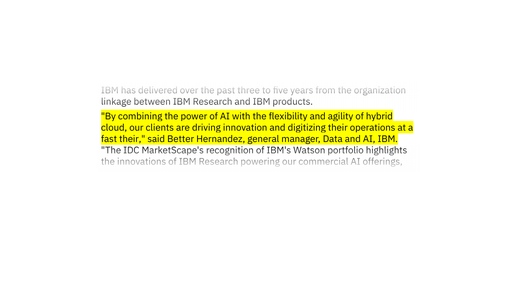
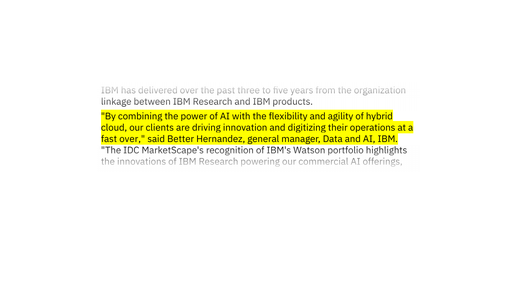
fast their: their -> over
